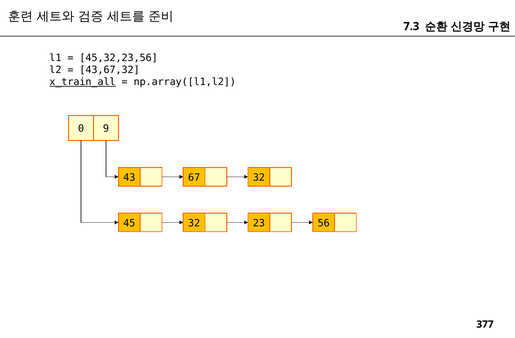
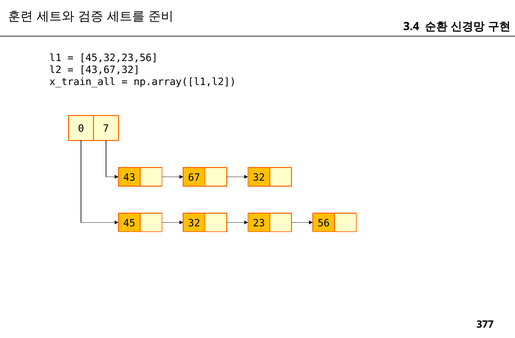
7.3: 7.3 -> 3.4
x_train_all underline: present -> none
9: 9 -> 7
